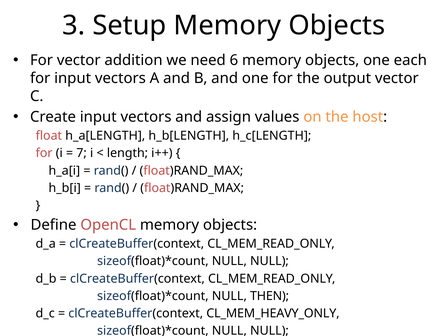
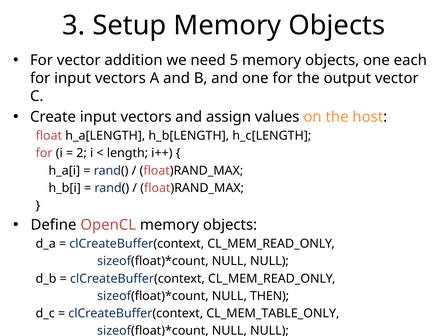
6: 6 -> 5
7: 7 -> 2
CL_MEM_HEAVY_ONLY: CL_MEM_HEAVY_ONLY -> CL_MEM_TABLE_ONLY
